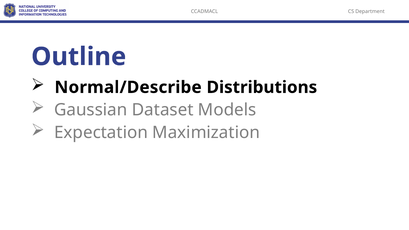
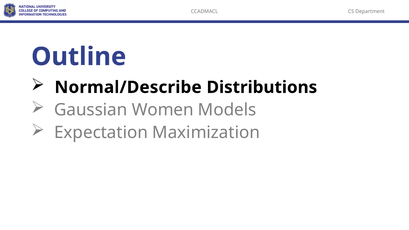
Dataset: Dataset -> Women
